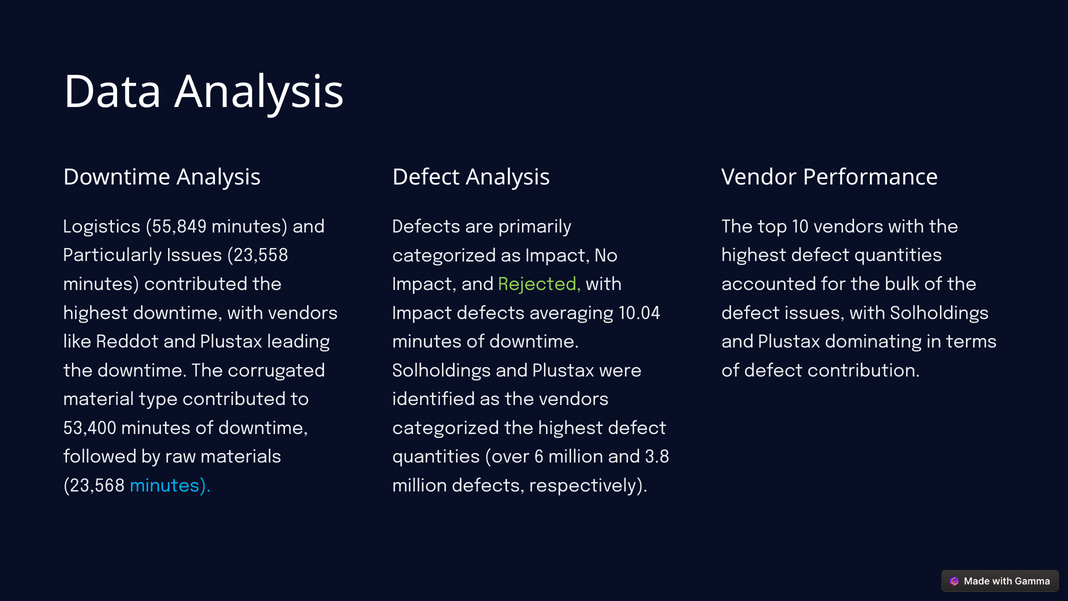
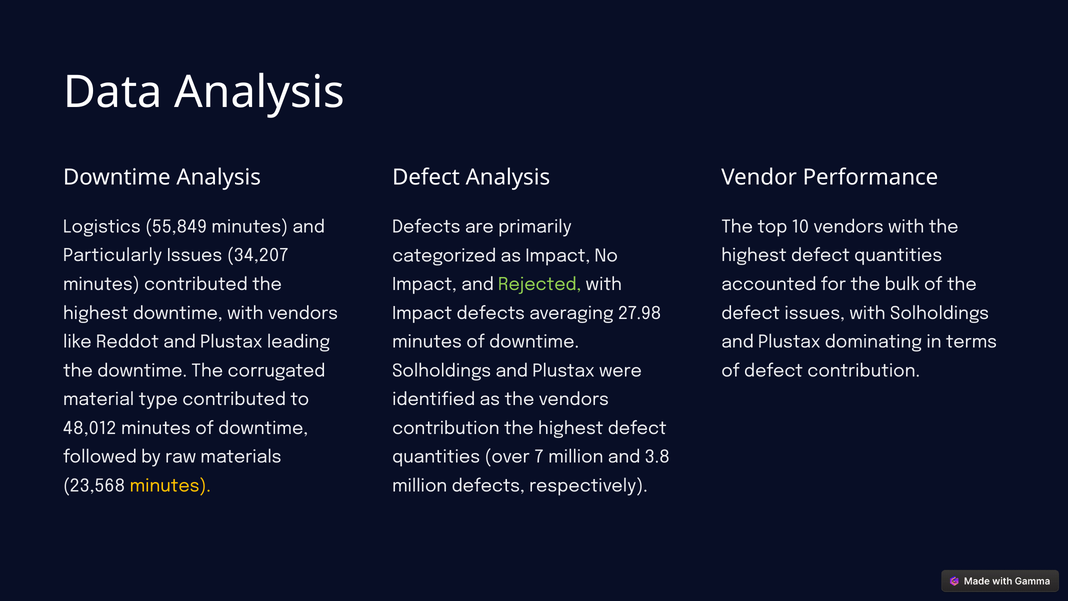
23,558: 23,558 -> 34,207
10.04: 10.04 -> 27.98
53,400: 53,400 -> 48,012
categorized at (446, 428): categorized -> contribution
6: 6 -> 7
minutes at (170, 486) colour: light blue -> yellow
